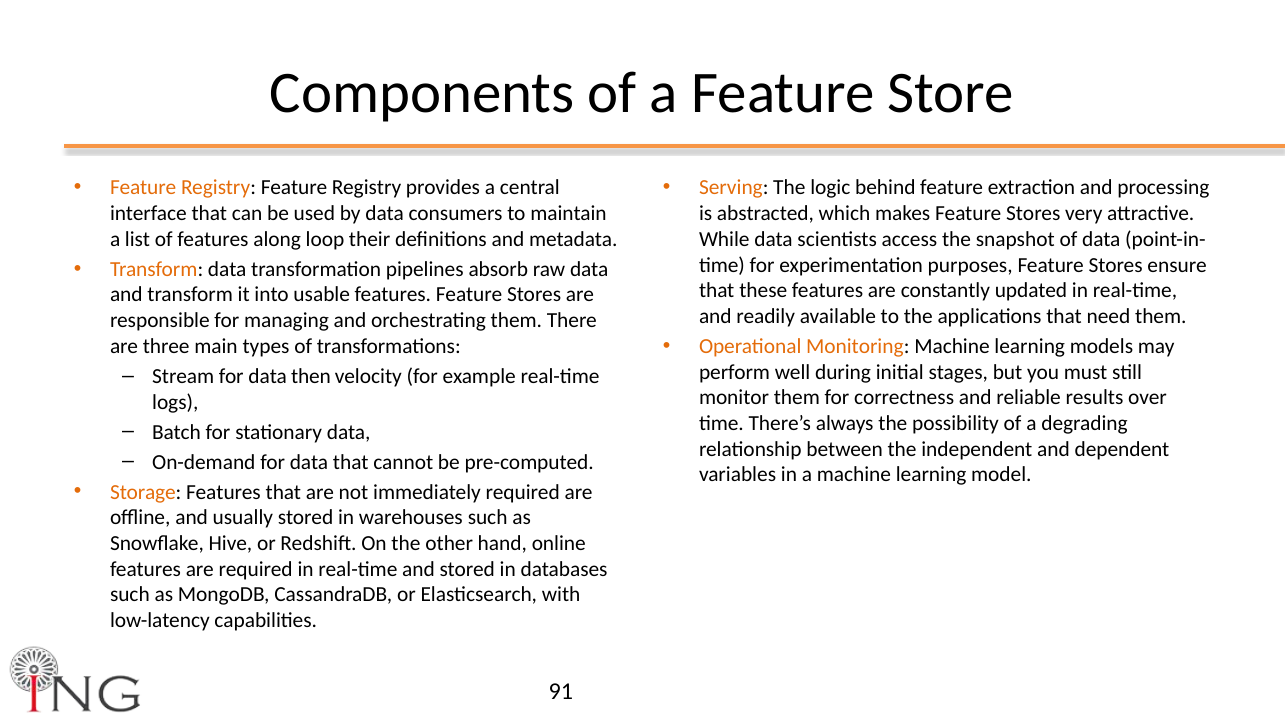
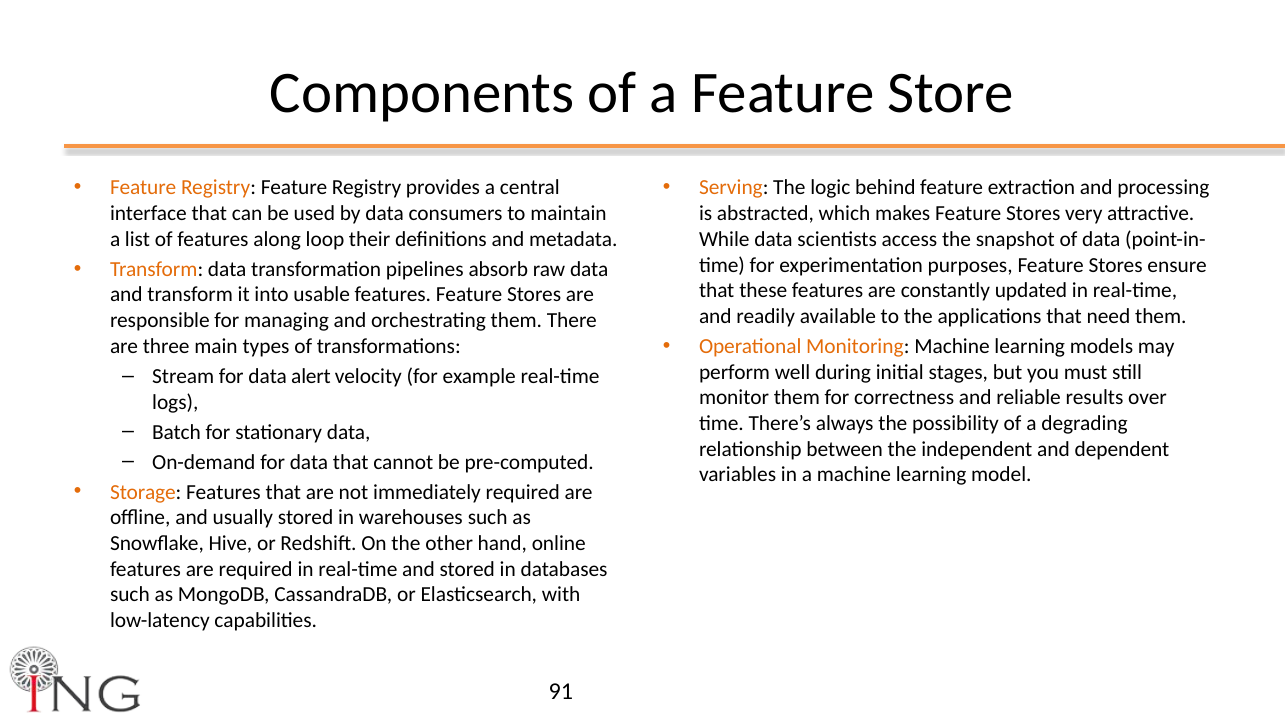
then: then -> alert
